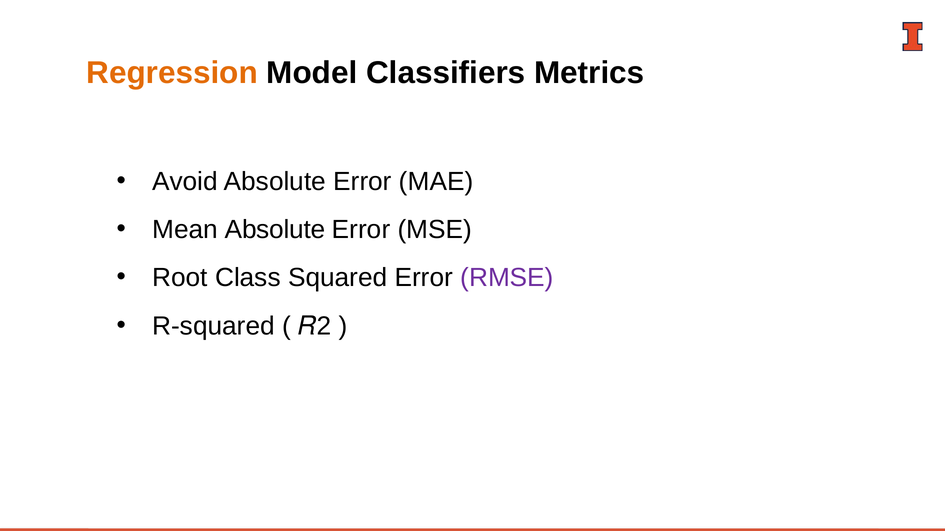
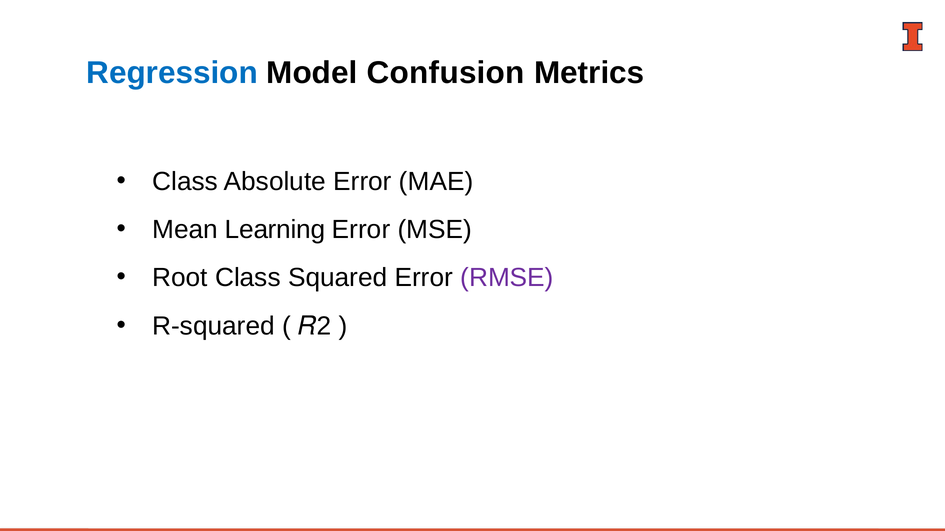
Regression colour: orange -> blue
Classifiers: Classifiers -> Confusion
Avoid at (185, 182): Avoid -> Class
Mean Absolute: Absolute -> Learning
